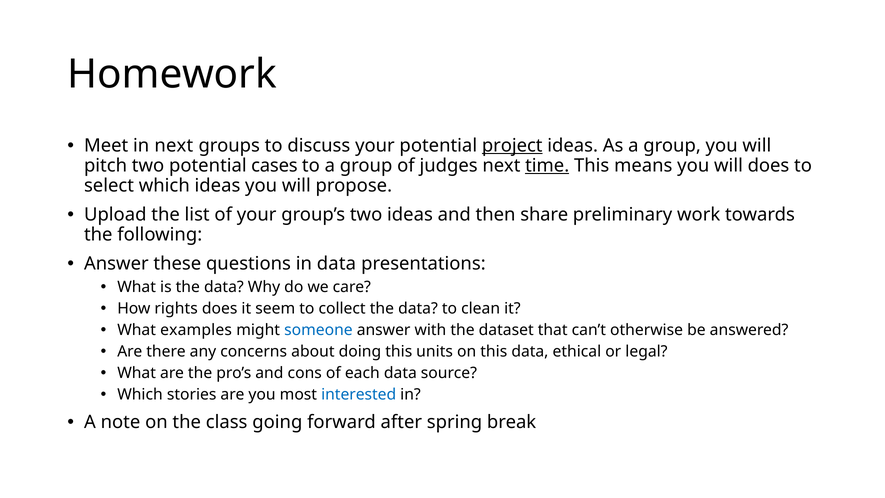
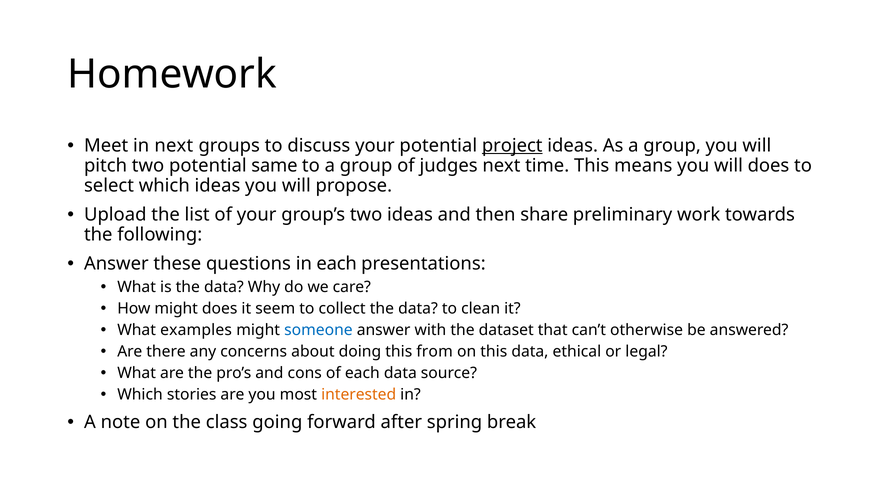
cases: cases -> same
time underline: present -> none
in data: data -> each
How rights: rights -> might
units: units -> from
interested colour: blue -> orange
